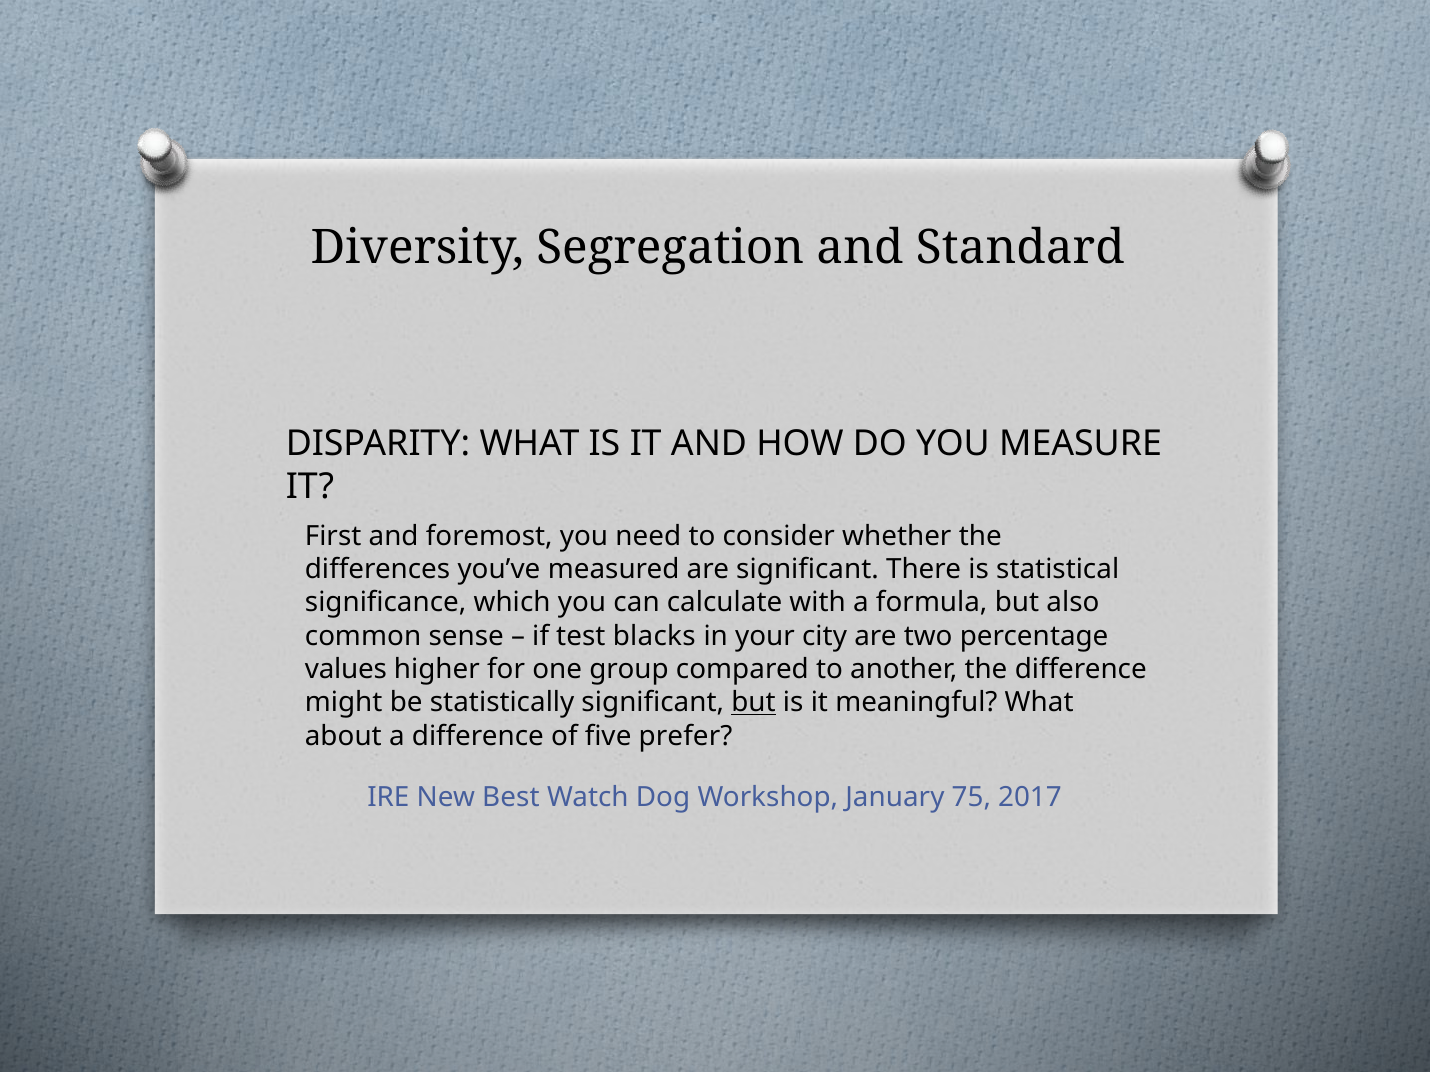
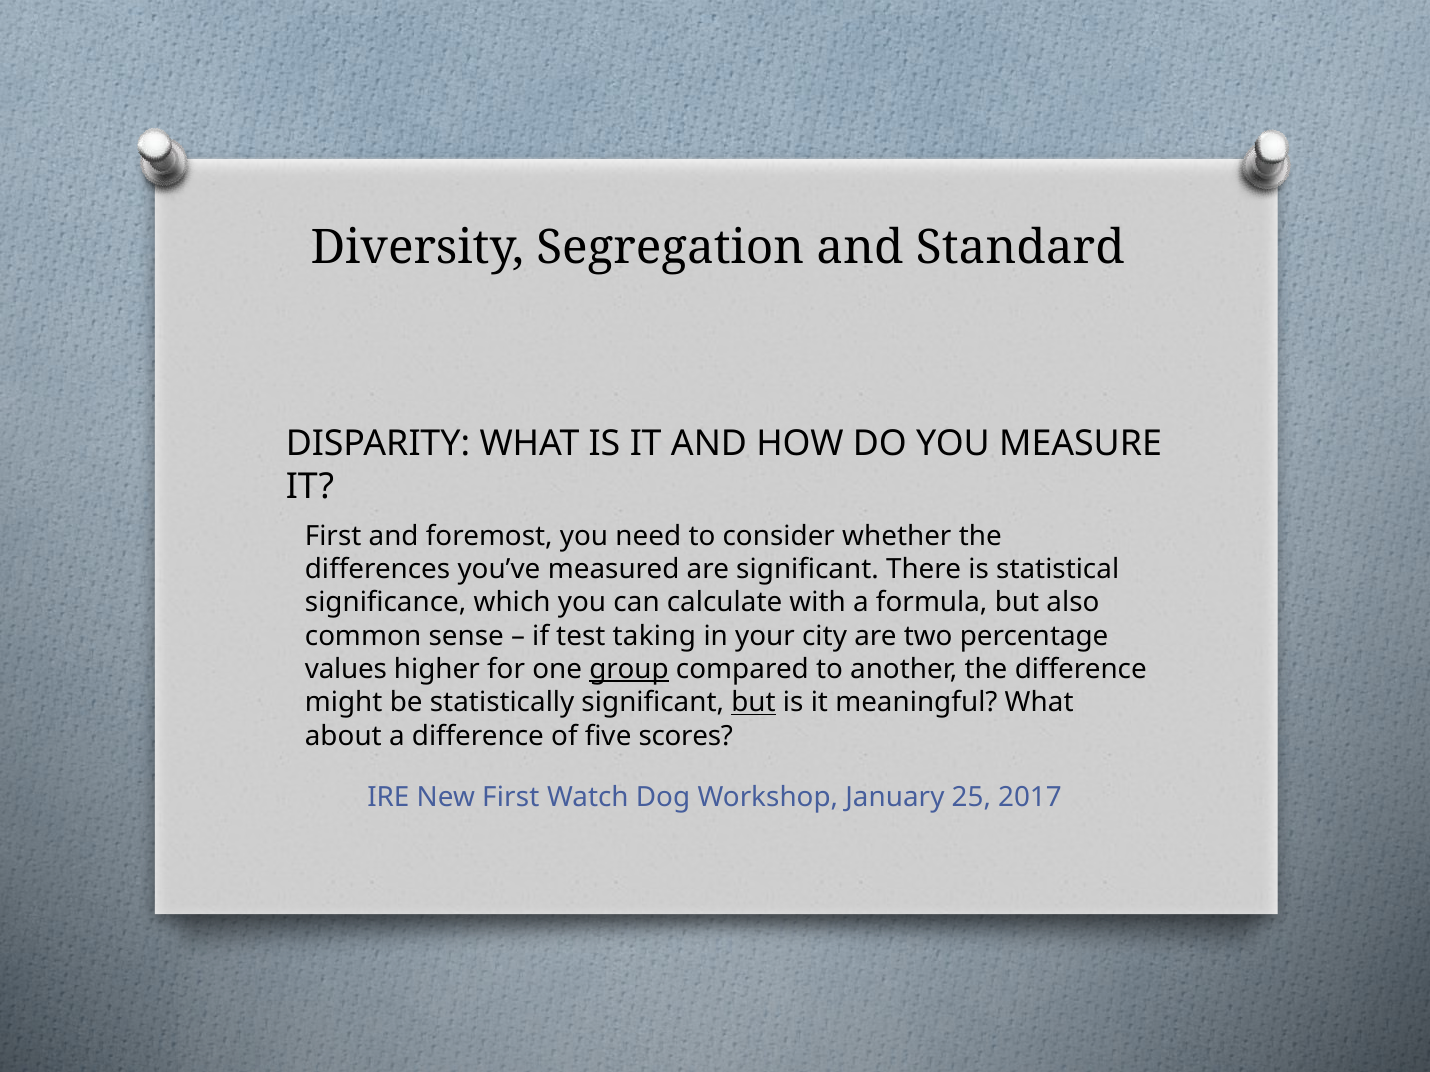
blacks: blacks -> taking
group underline: none -> present
prefer: prefer -> scores
New Best: Best -> First
75: 75 -> 25
